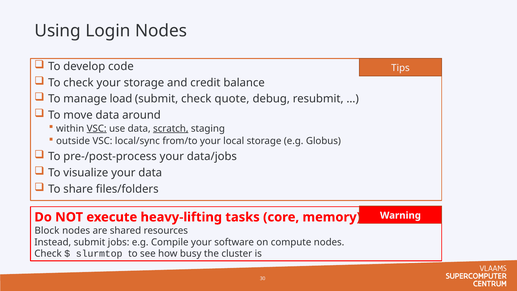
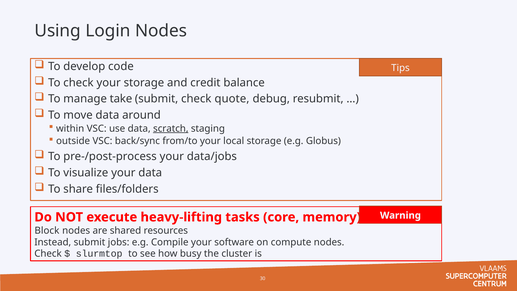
load: load -> take
VSC at (97, 128) underline: present -> none
local/sync: local/sync -> back/sync
